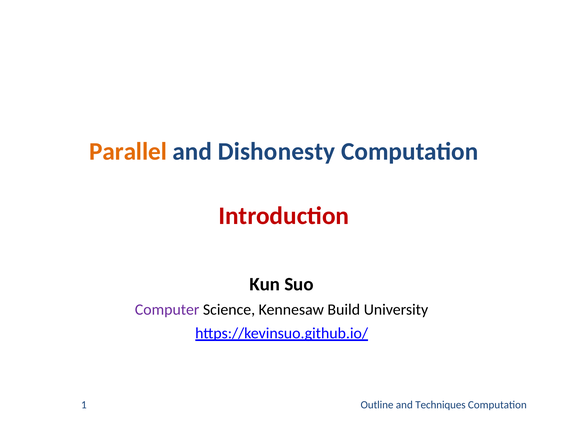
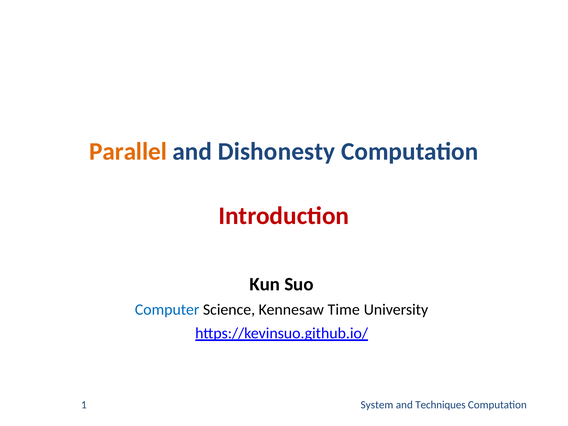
Computer colour: purple -> blue
Build: Build -> Time
Outline: Outline -> System
